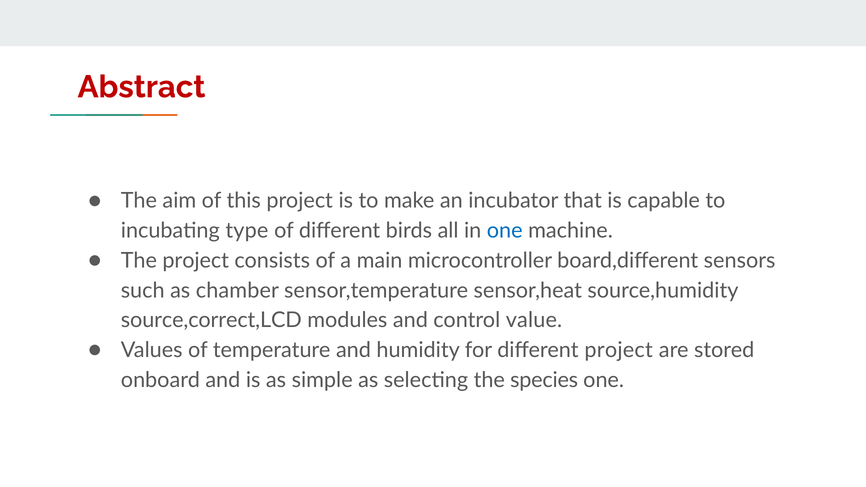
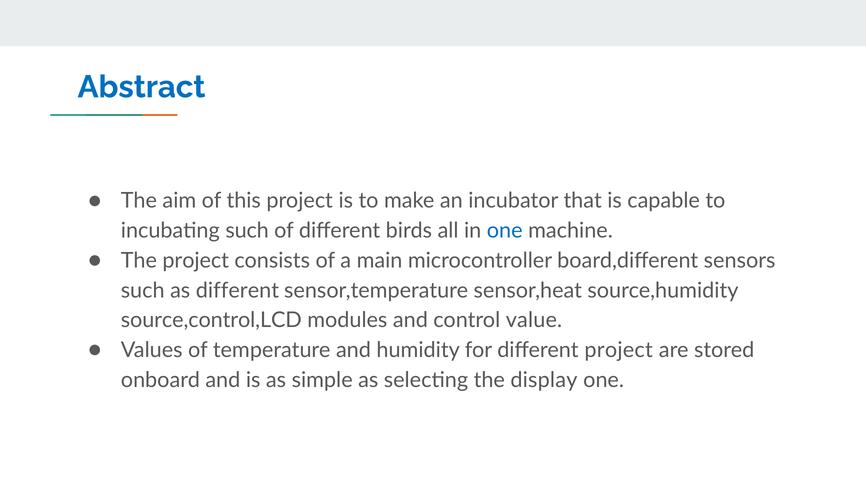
Abstract colour: red -> blue
incubating type: type -> such
as chamber: chamber -> different
source,correct,LCD: source,correct,LCD -> source,control,LCD
species: species -> display
